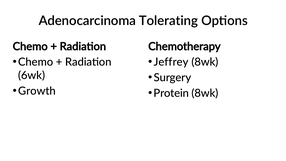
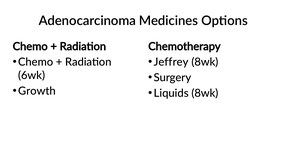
Tolerating: Tolerating -> Medicines
Protein: Protein -> Liquids
